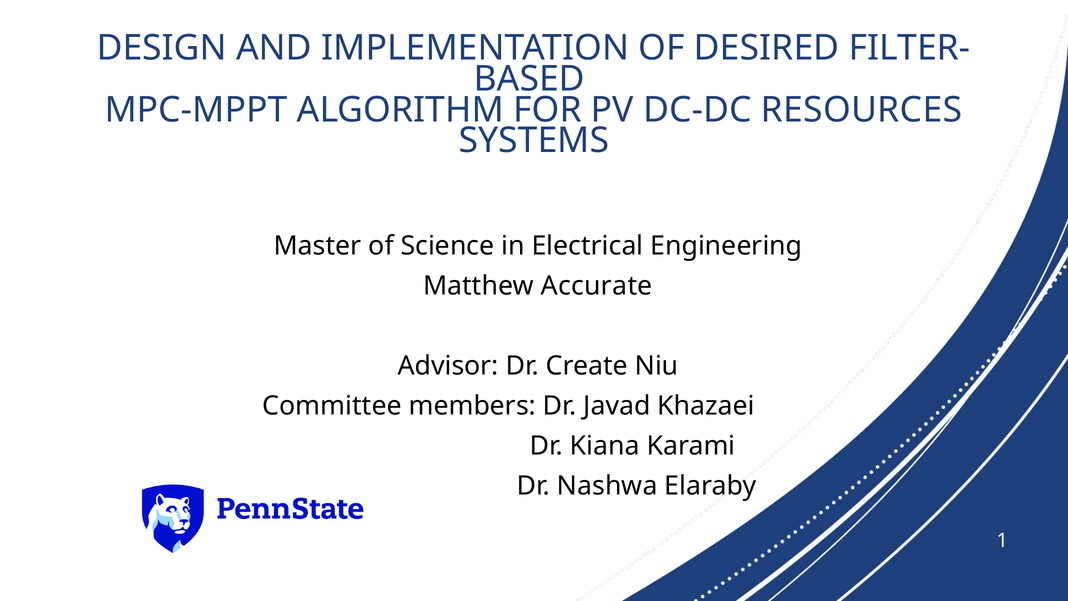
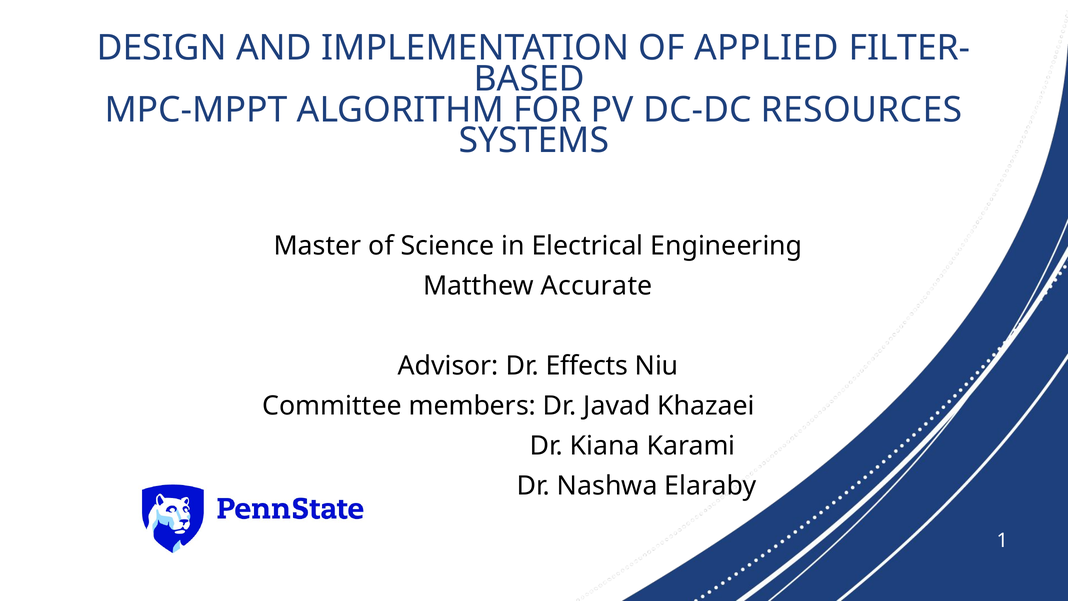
DESIRED: DESIRED -> APPLIED
Create: Create -> Effects
